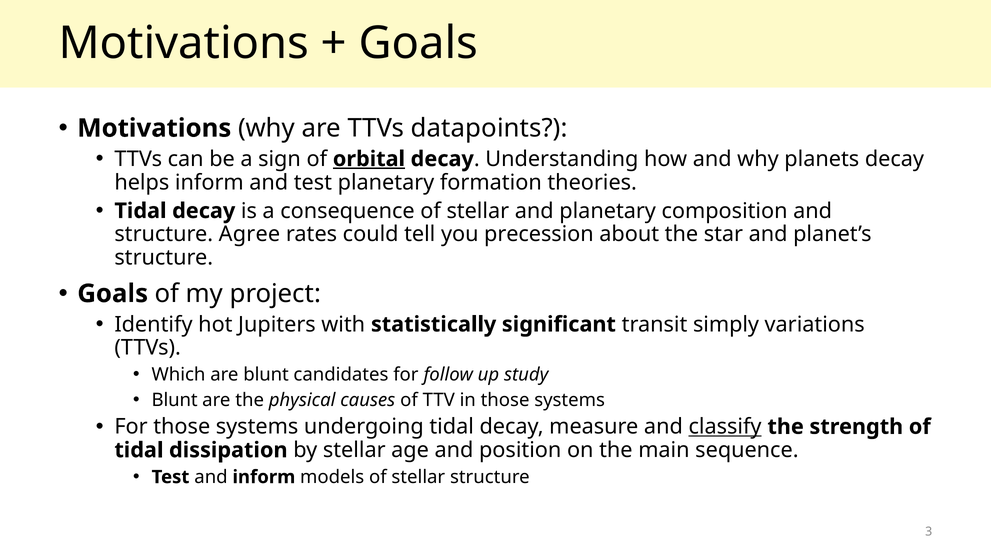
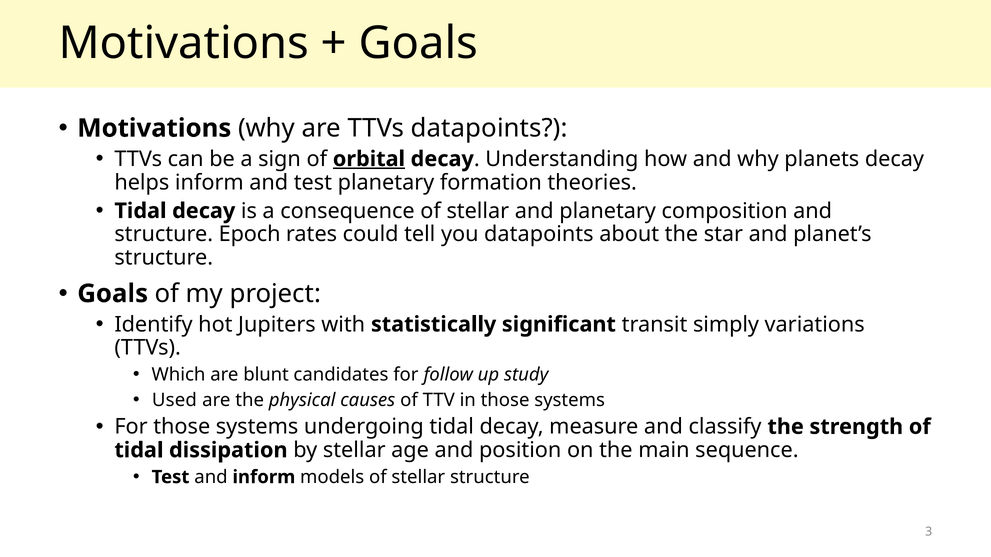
Agree: Agree -> Epoch
you precession: precession -> datapoints
Blunt at (175, 400): Blunt -> Used
classify underline: present -> none
